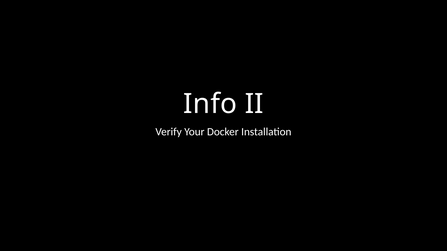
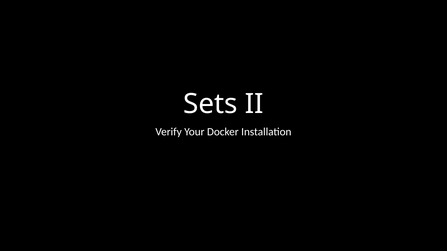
Info: Info -> Sets
